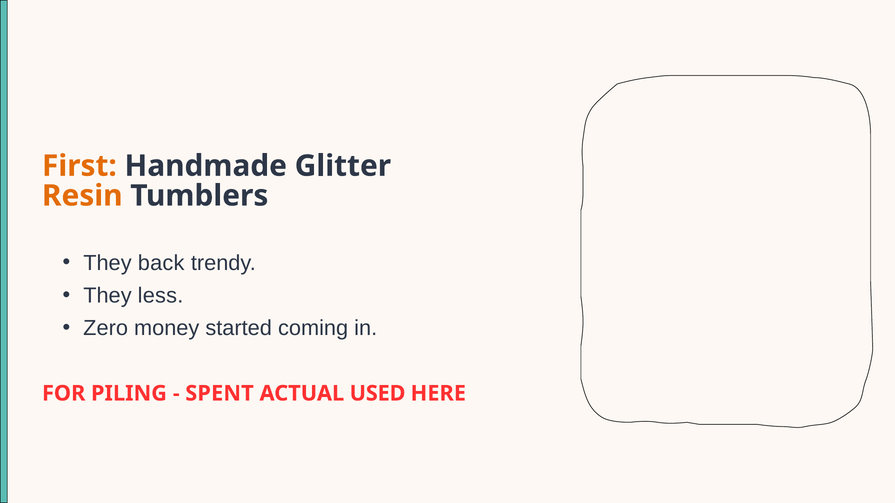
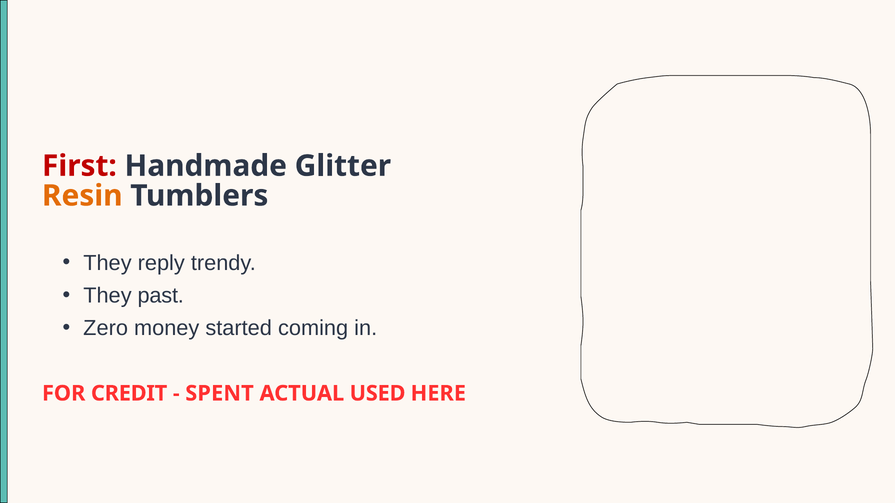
First colour: orange -> red
back: back -> reply
less: less -> past
PILING: PILING -> CREDIT
